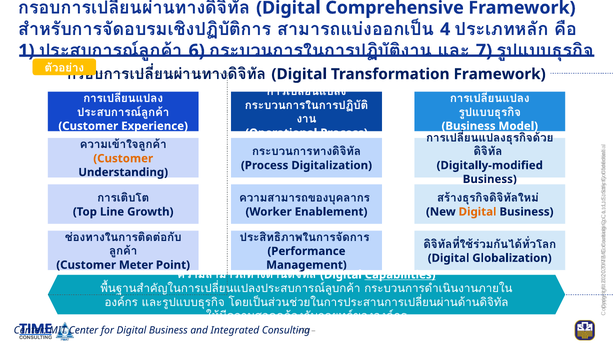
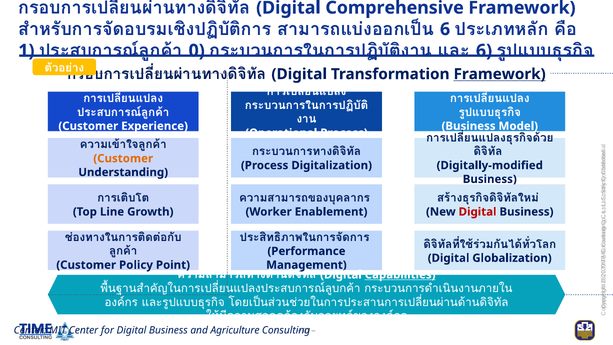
4 at (445, 29): 4 -> 6
6 at (197, 51): 6 -> 0
7 at (484, 51): 7 -> 6
Framework at (500, 74) underline: none -> present
Digital at (478, 212) colour: orange -> red
Meter: Meter -> Policy
Integrated: Integrated -> Agriculture
